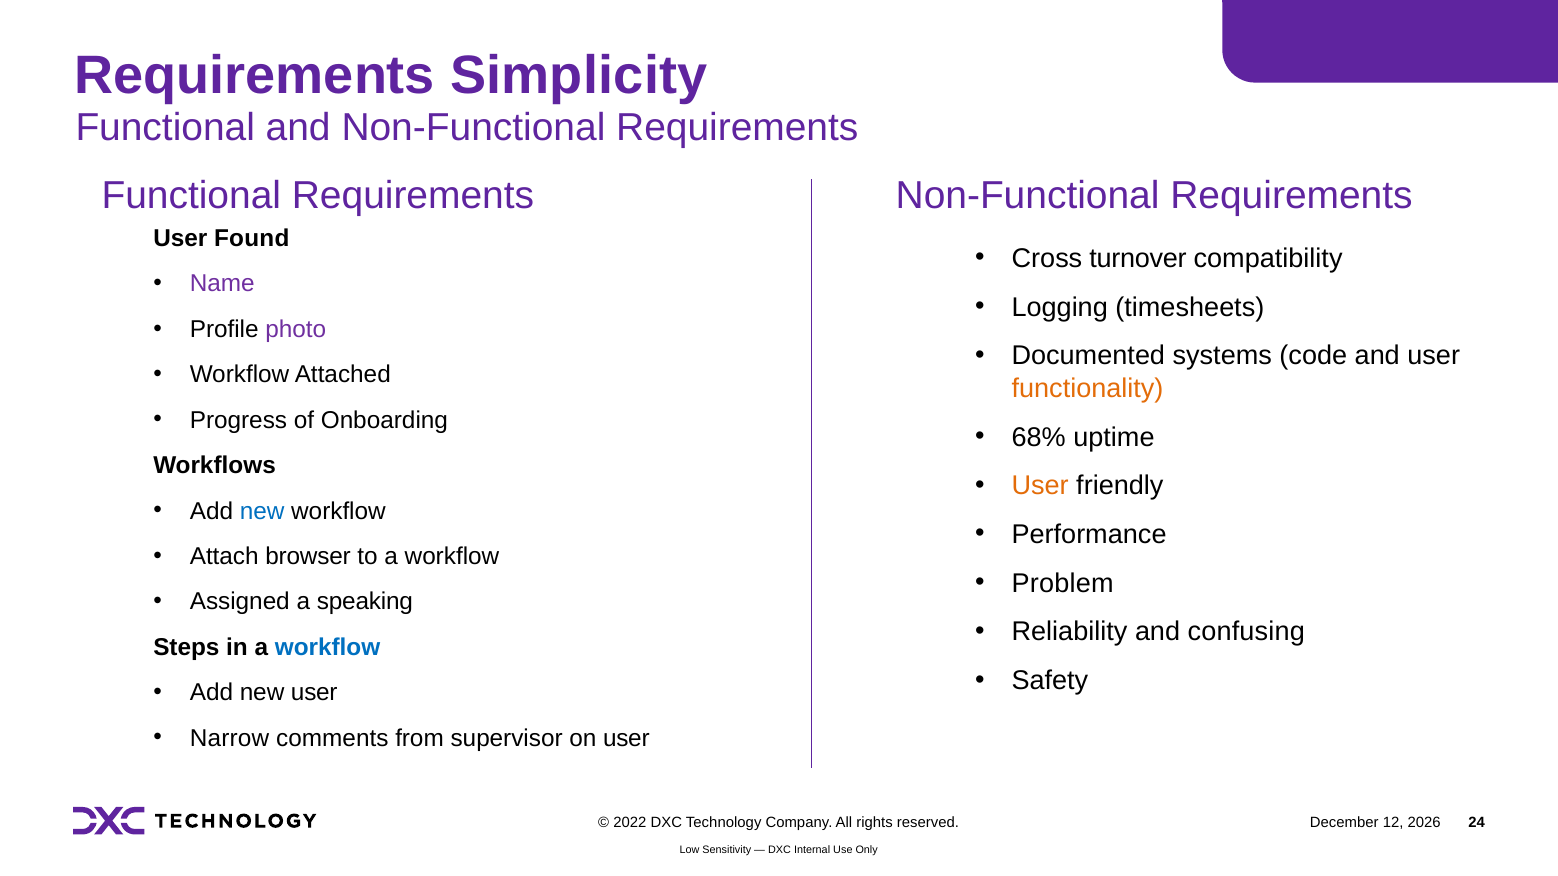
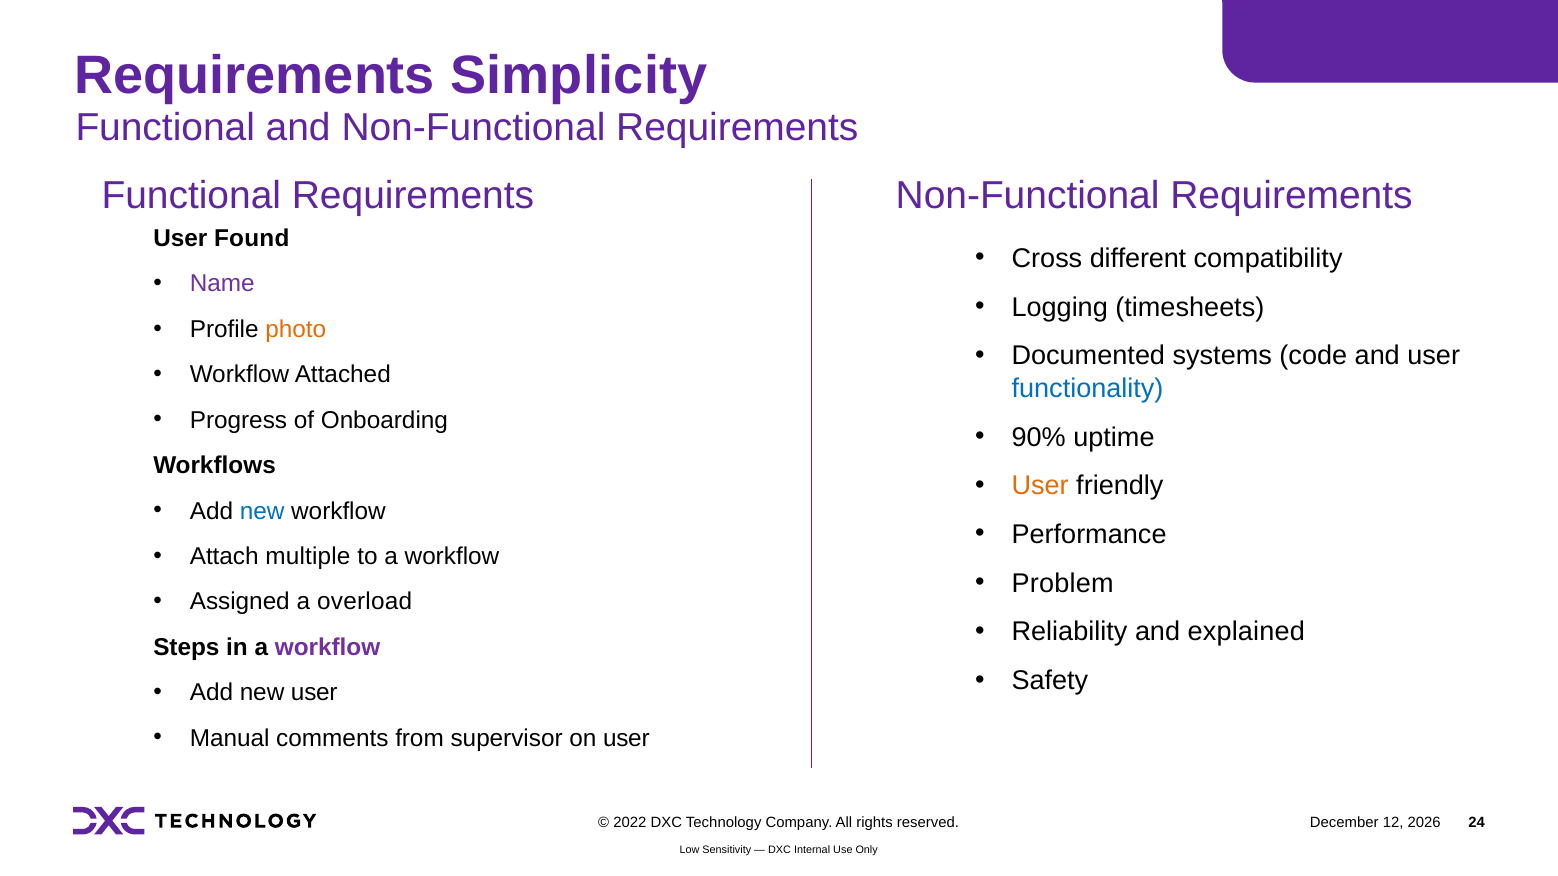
turnover: turnover -> different
photo colour: purple -> orange
functionality colour: orange -> blue
68%: 68% -> 90%
browser: browser -> multiple
speaking: speaking -> overload
confusing: confusing -> explained
workflow at (328, 647) colour: blue -> purple
Narrow: Narrow -> Manual
